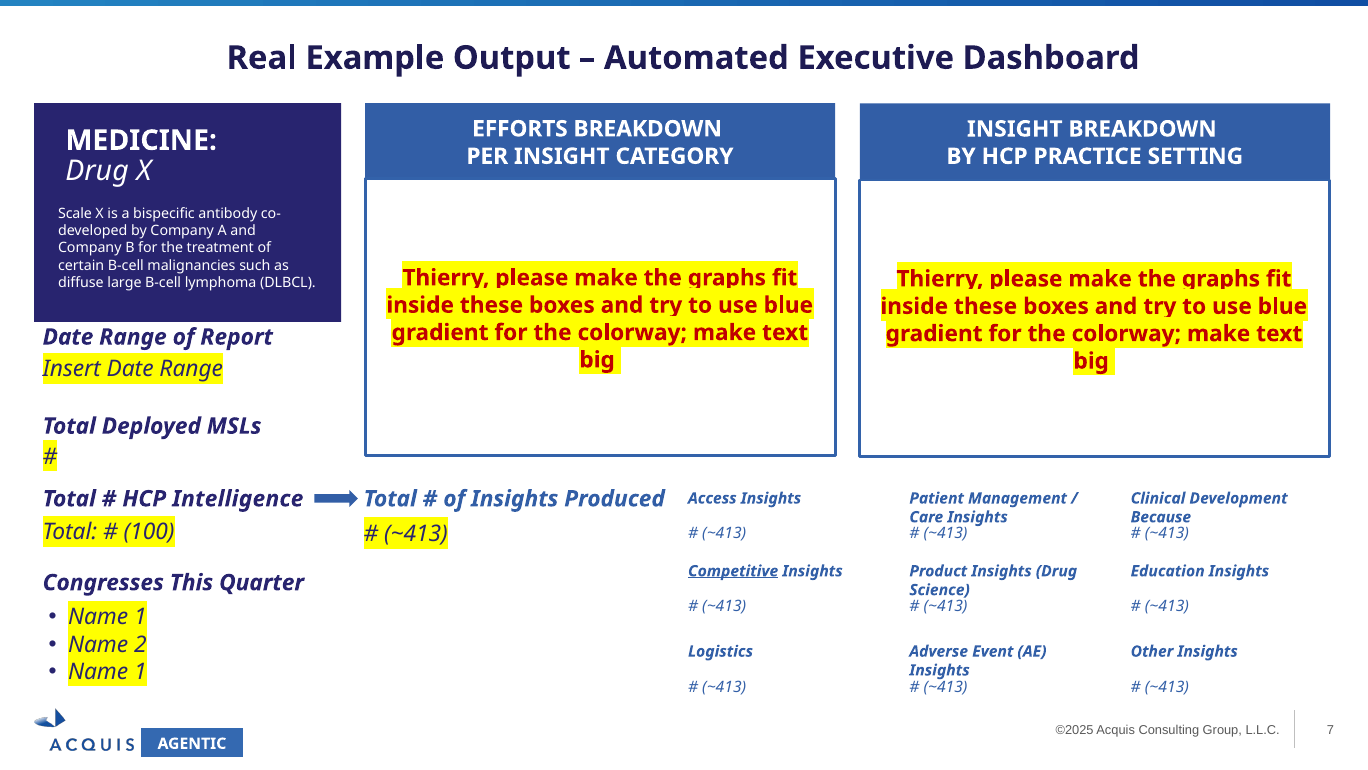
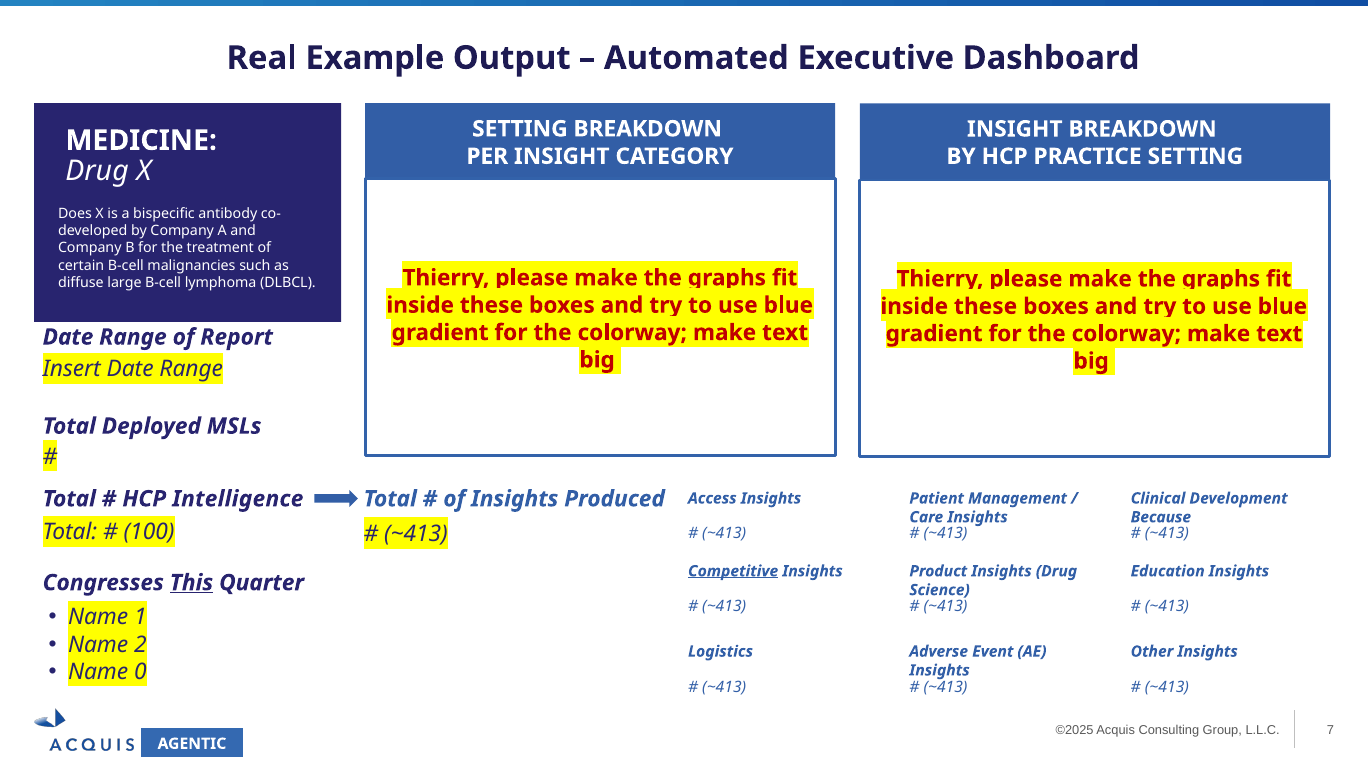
EFFORTS at (520, 129): EFFORTS -> SETTING
Scale: Scale -> Does
This underline: none -> present
1 at (140, 672): 1 -> 0
